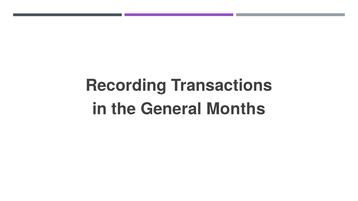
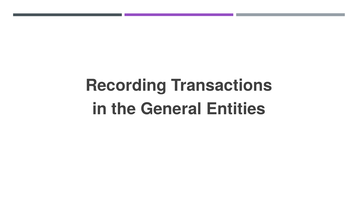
Months: Months -> Entities
